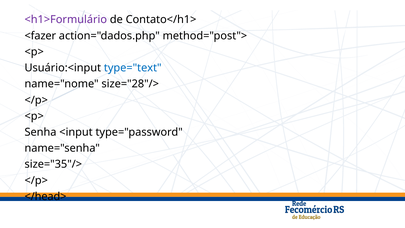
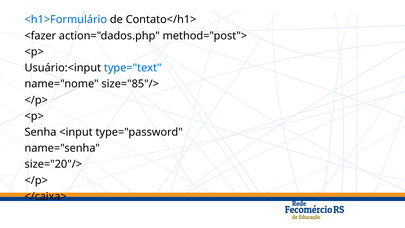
<h1>Formulário colour: purple -> blue
size="28"/>: size="28"/> -> size="85"/>
size="35"/>: size="35"/> -> size="20"/>
</head>: </head> -> </caixa>
